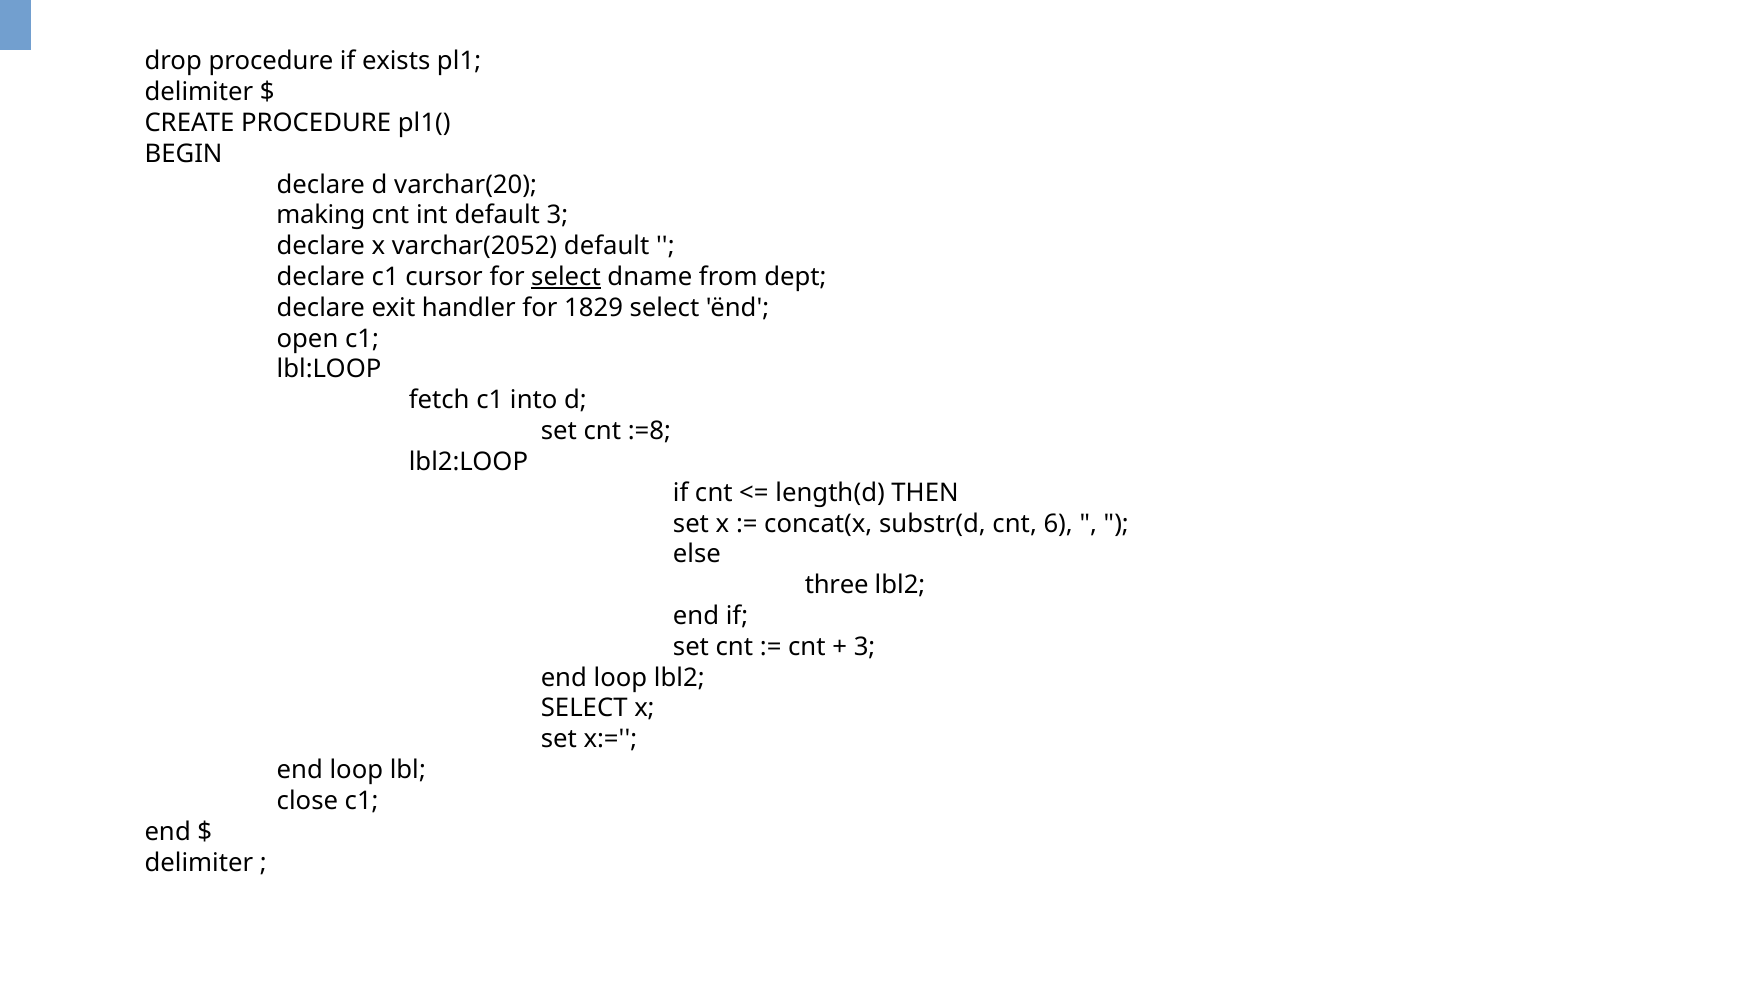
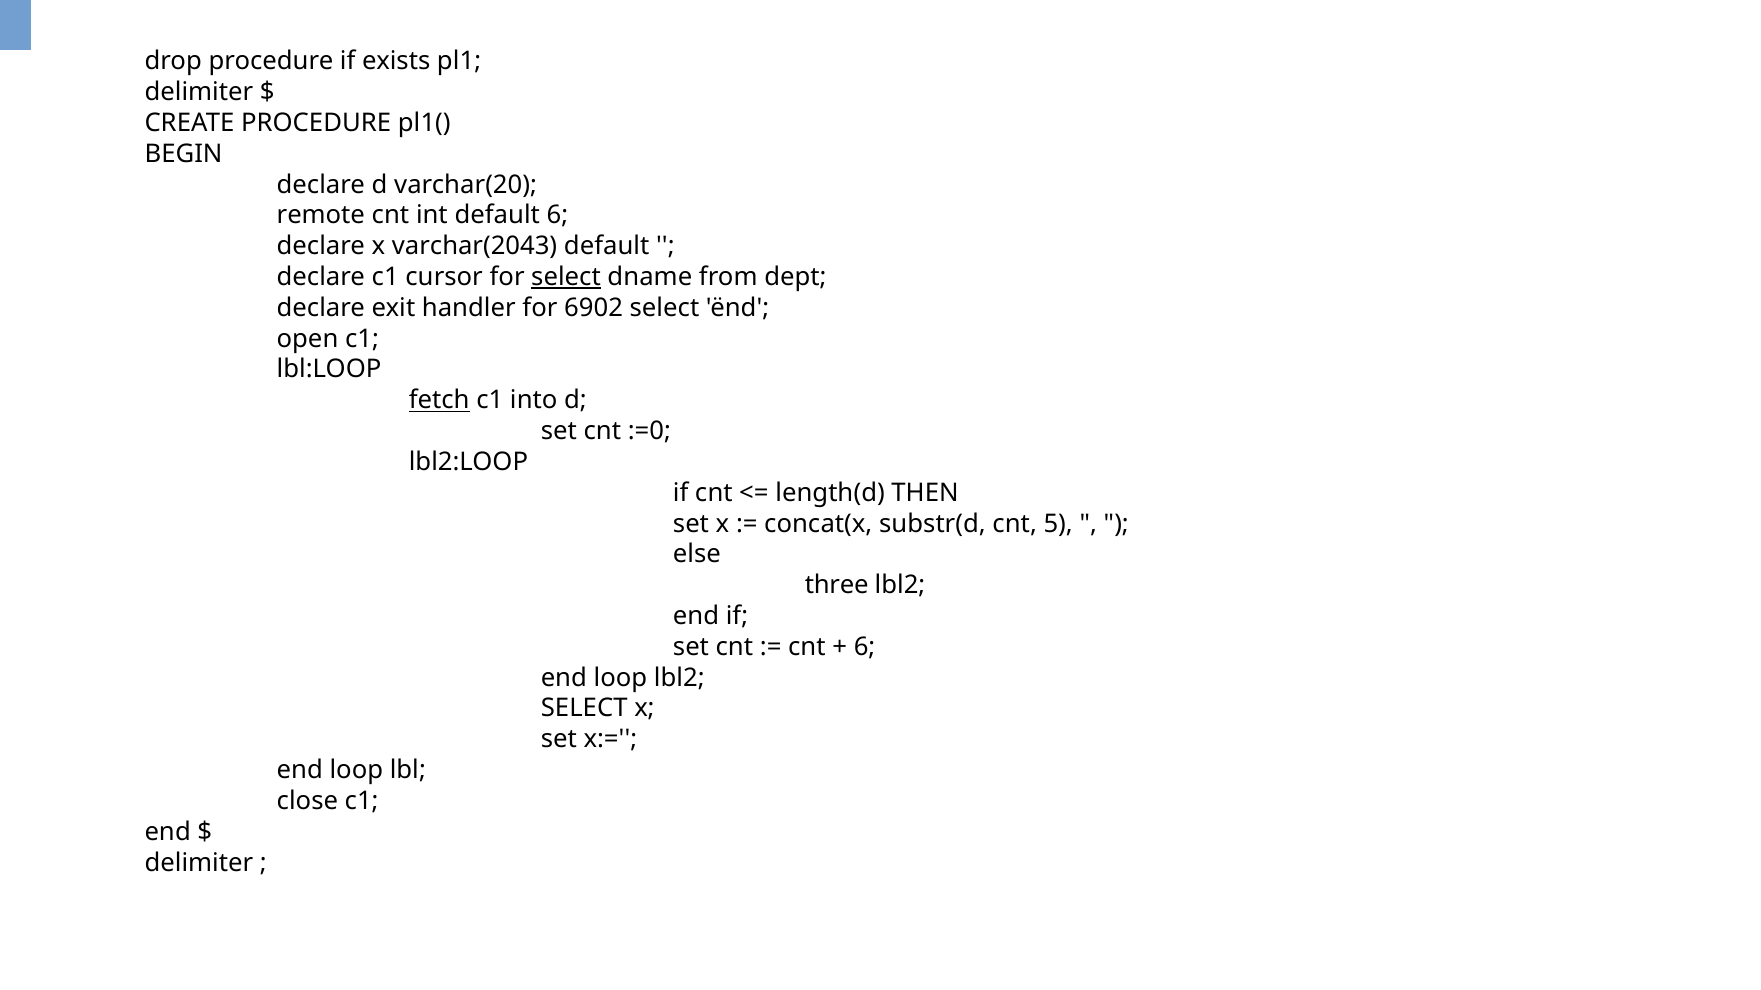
making: making -> remote
default 3: 3 -> 6
varchar(2052: varchar(2052 -> varchar(2043
1829: 1829 -> 6902
fetch underline: none -> present
:=8: :=8 -> :=0
6: 6 -> 5
3 at (865, 647): 3 -> 6
